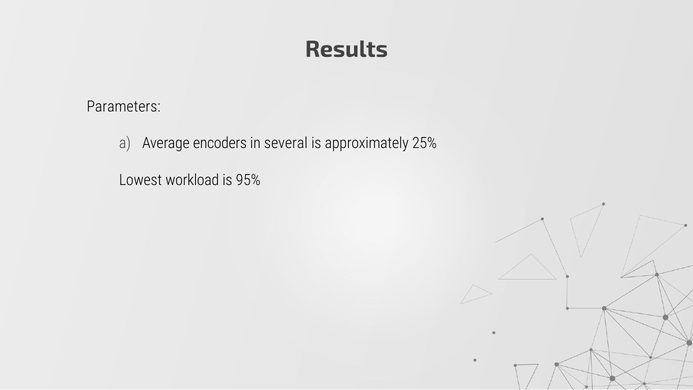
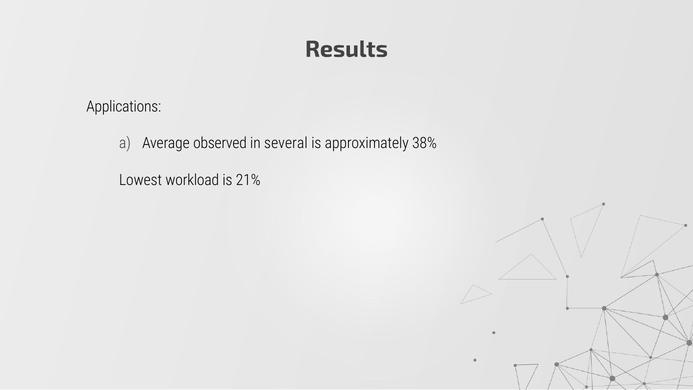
Parameters: Parameters -> Applications
encoders: encoders -> observed
25%: 25% -> 38%
95%: 95% -> 21%
